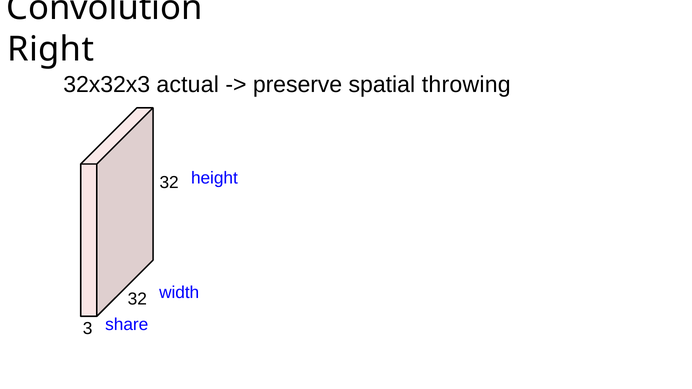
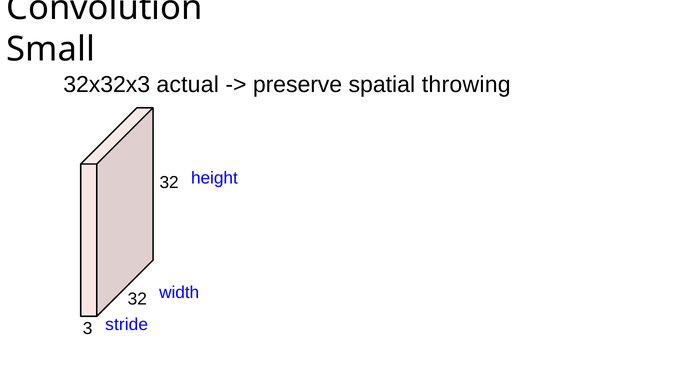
Right: Right -> Small
share: share -> stride
